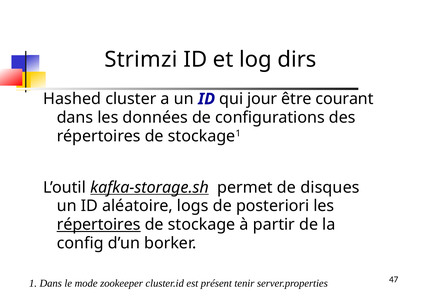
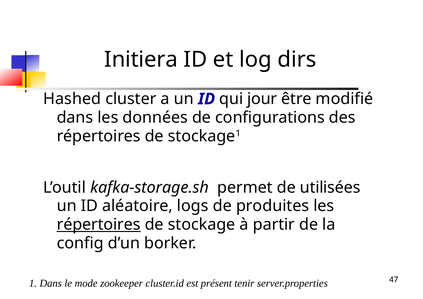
Strimzi: Strimzi -> Initiera
courant: courant -> modifié
kafka-storage.sh underline: present -> none
disques: disques -> utilisées
posteriori: posteriori -> produites
